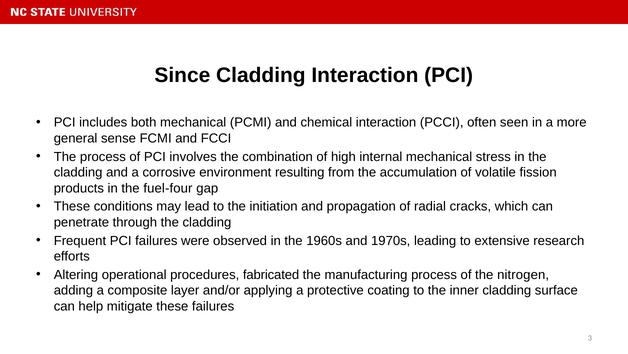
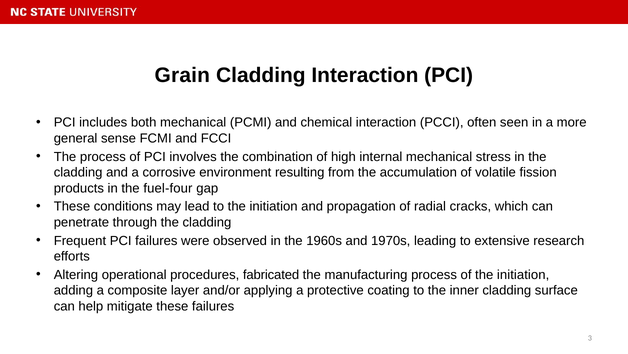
Since: Since -> Grain
of the nitrogen: nitrogen -> initiation
